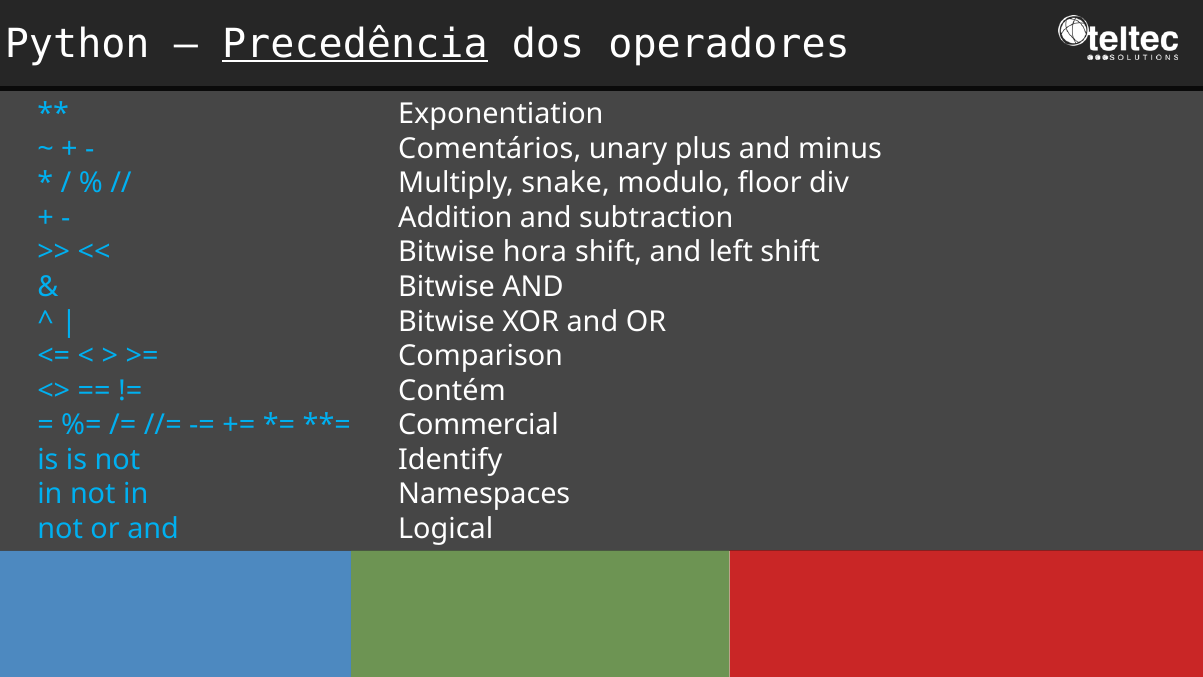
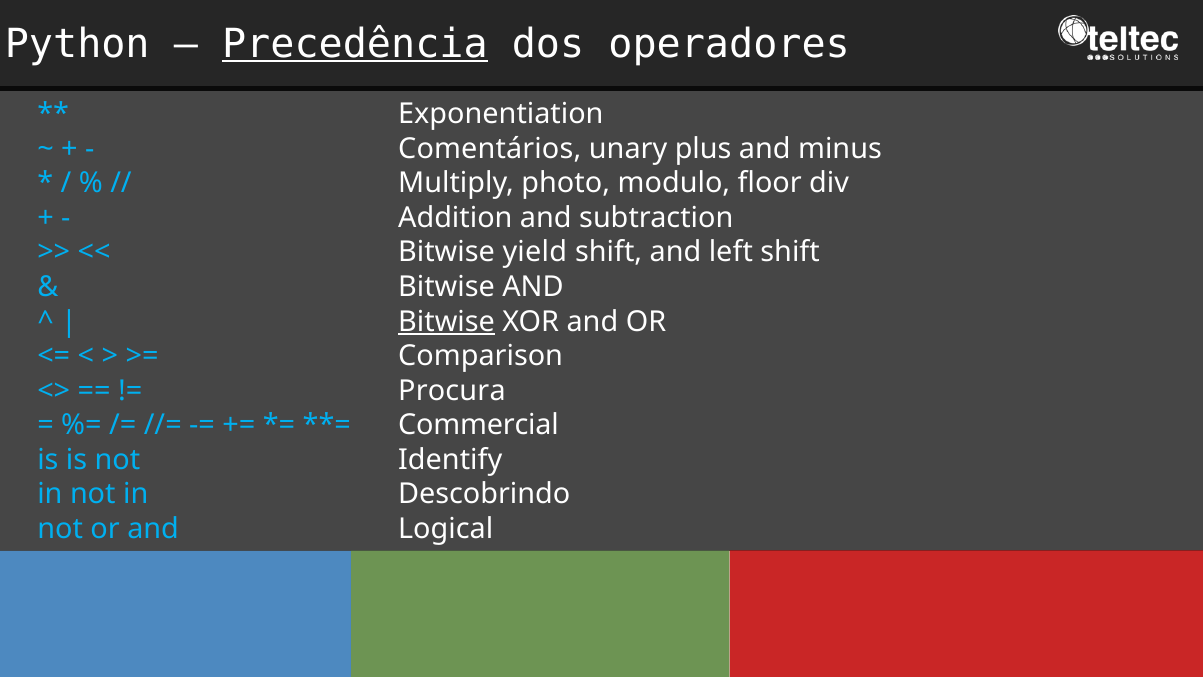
snake: snake -> photo
hora: hora -> yield
Bitwise at (447, 321) underline: none -> present
Contém: Contém -> Procura
Namespaces: Namespaces -> Descobrindo
